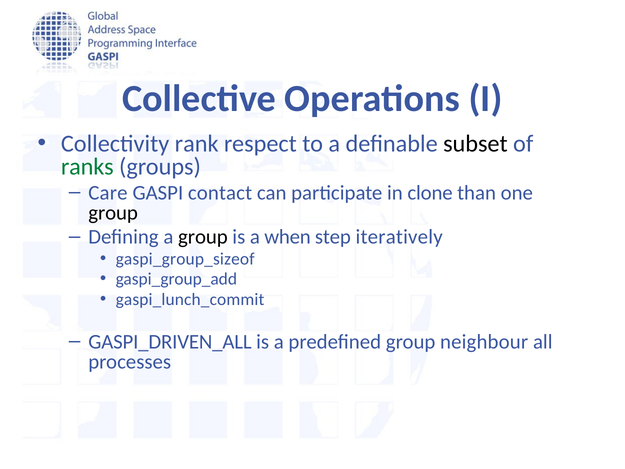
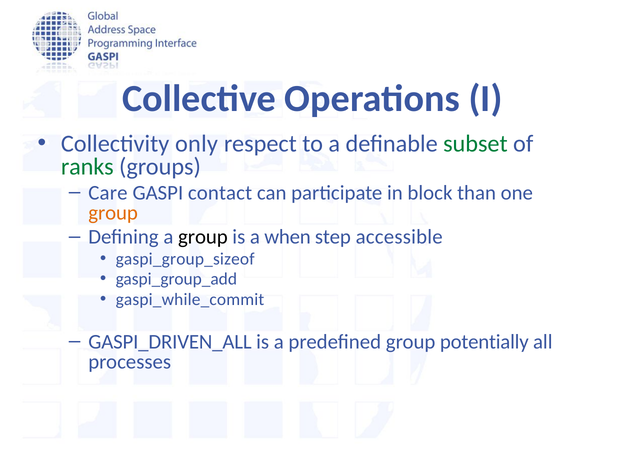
rank: rank -> only
subset colour: black -> green
clone: clone -> block
group at (113, 213) colour: black -> orange
iteratively: iteratively -> accessible
gaspi_lunch_commit: gaspi_lunch_commit -> gaspi_while_commit
neighbour: neighbour -> potentially
